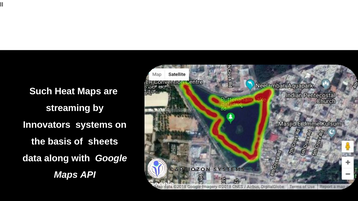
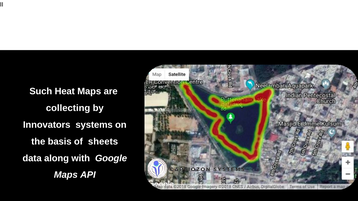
streaming: streaming -> collecting
